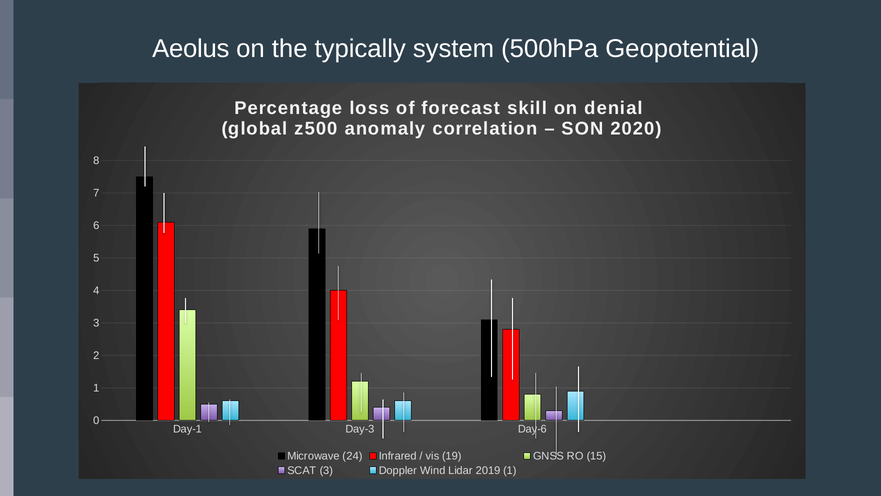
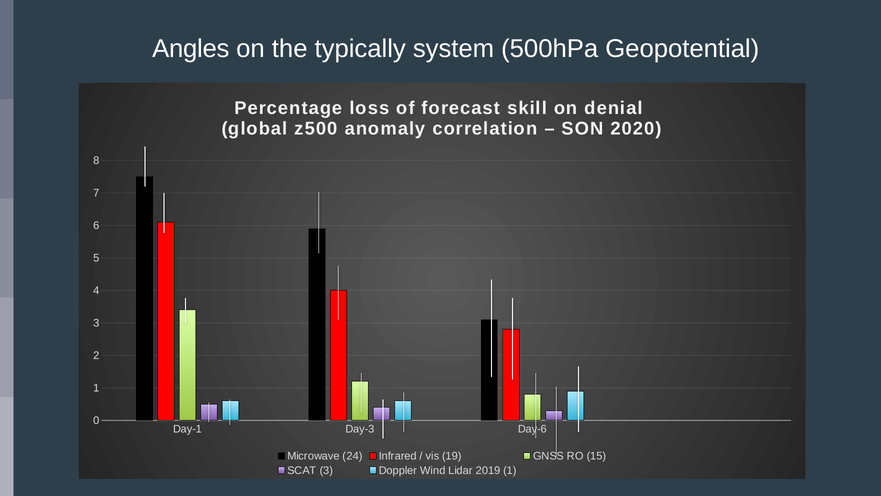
Aeolus: Aeolus -> Angles
